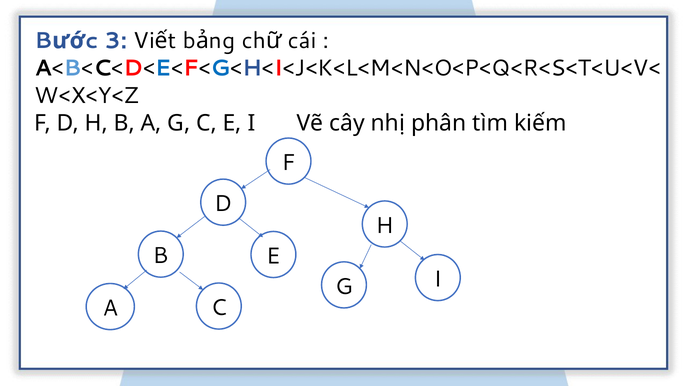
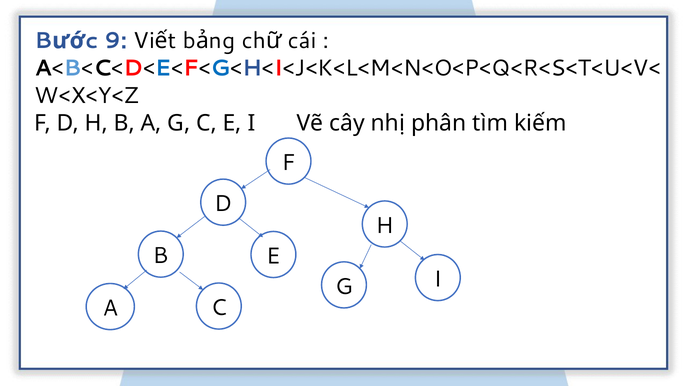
3: 3 -> 9
